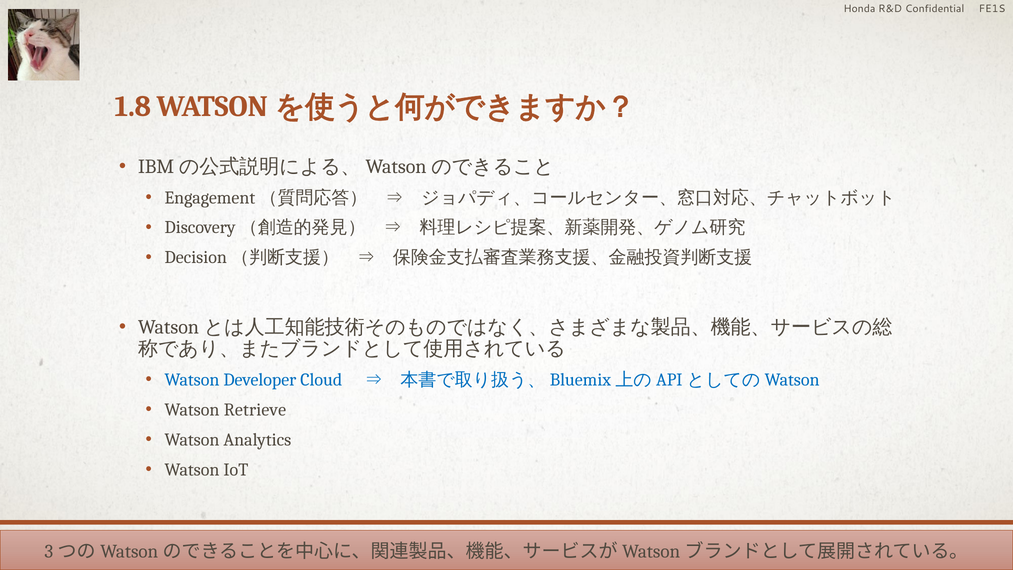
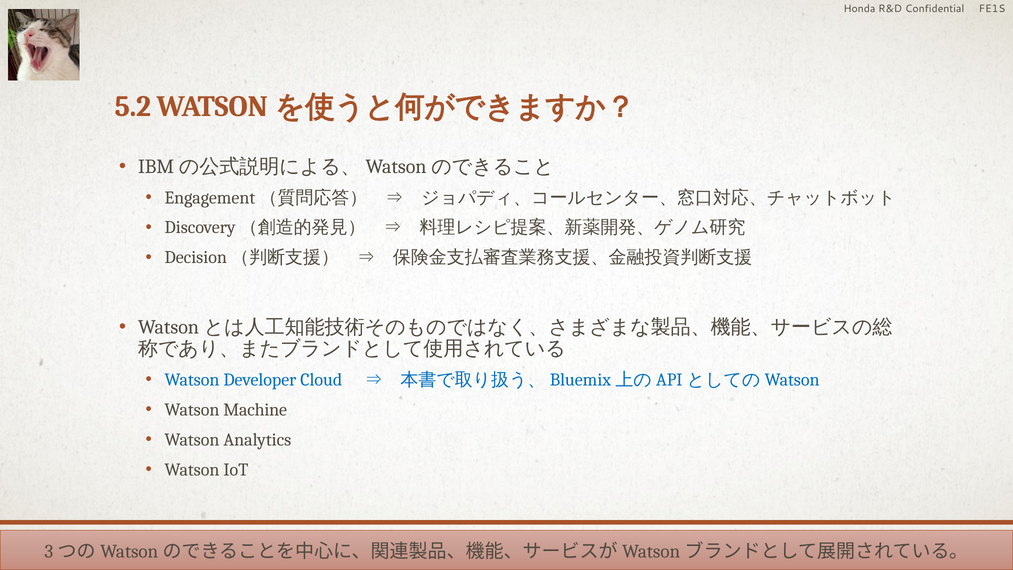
1.8: 1.8 -> 5.2
Retrieve: Retrieve -> Machine
